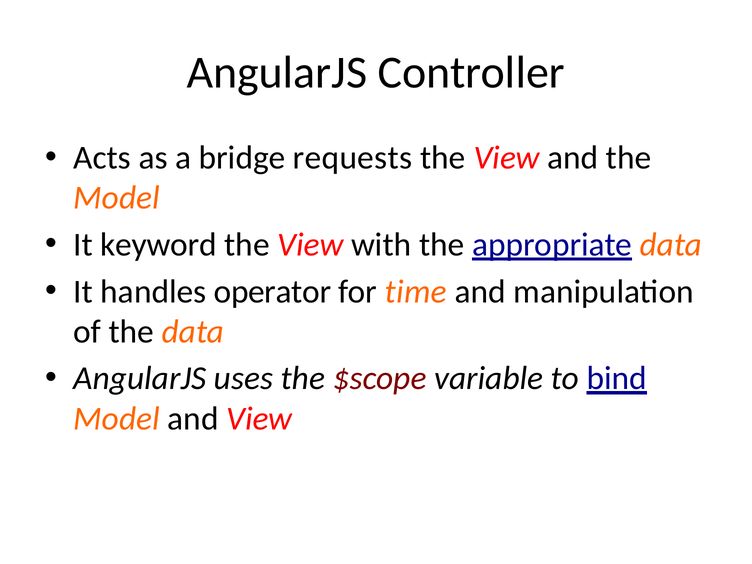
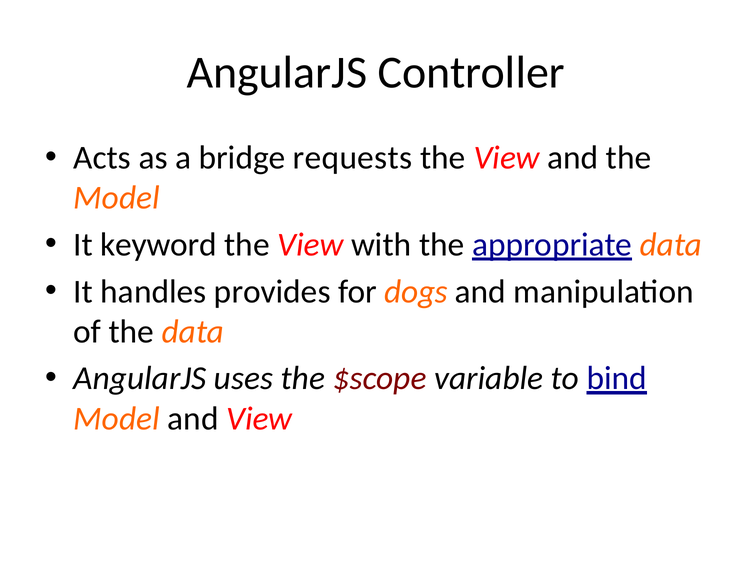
operator: operator -> provides
time: time -> dogs
